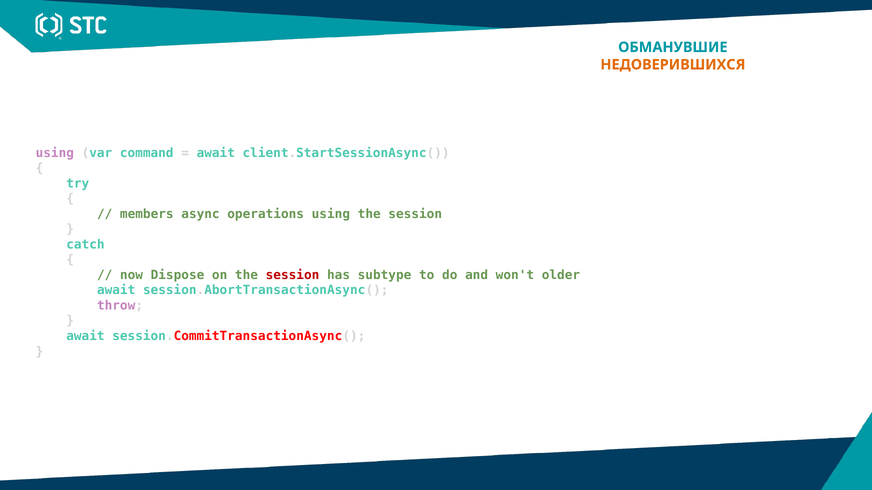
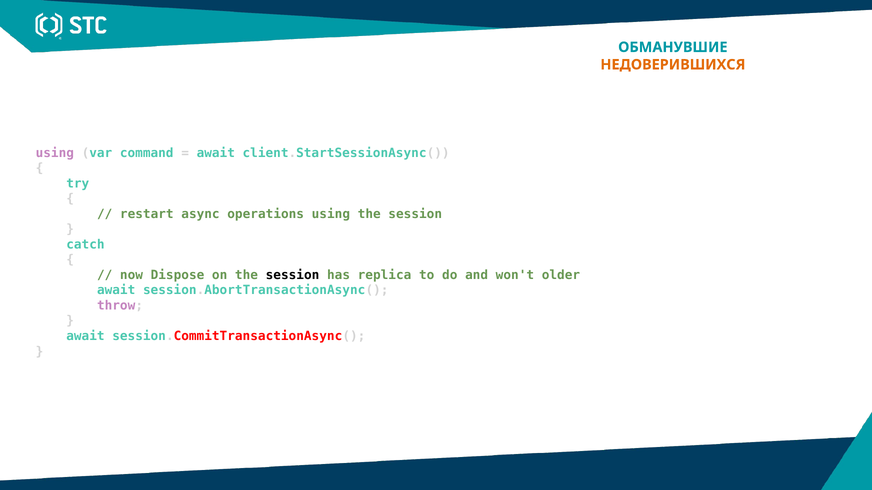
members: members -> restart
session at (293, 275) colour: red -> black
subtype: subtype -> replica
